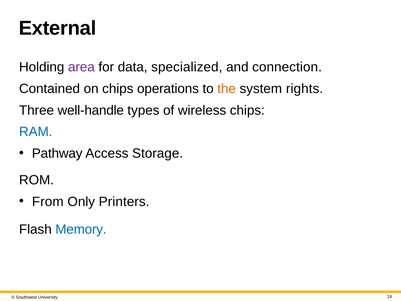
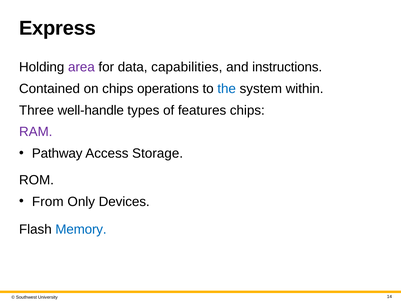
External: External -> Express
specialized: specialized -> capabilities
connection: connection -> instructions
the colour: orange -> blue
rights: rights -> within
wireless: wireless -> features
RAM colour: blue -> purple
Printers: Printers -> Devices
